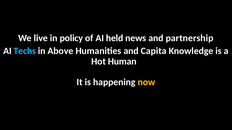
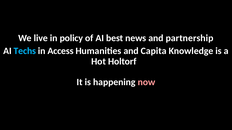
held: held -> best
Above: Above -> Access
Human: Human -> Holtorf
now colour: yellow -> pink
